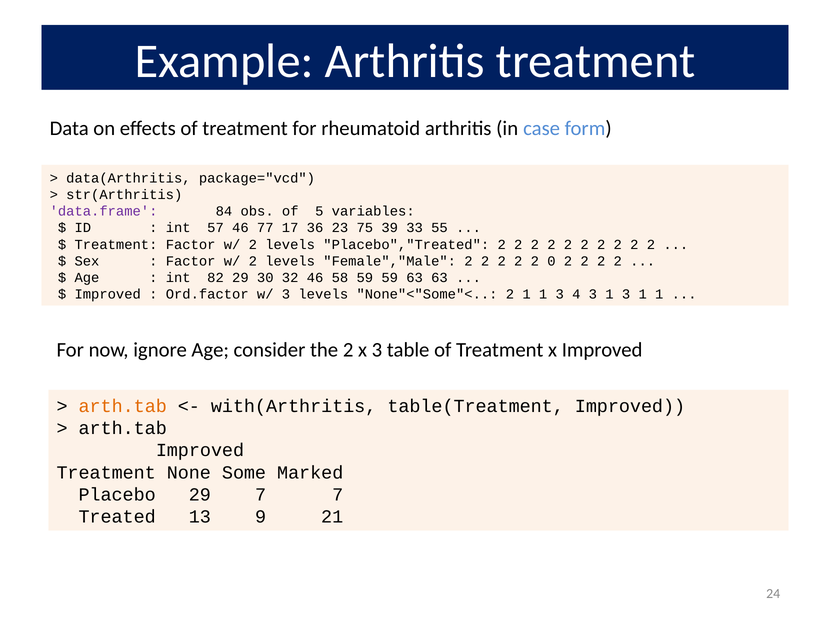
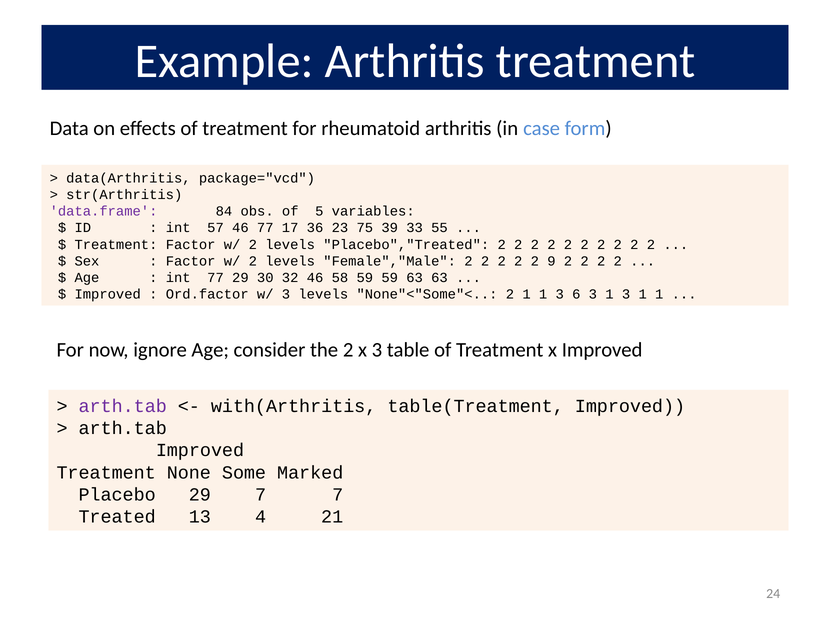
0: 0 -> 9
int 82: 82 -> 77
4: 4 -> 6
arth.tab at (123, 406) colour: orange -> purple
9: 9 -> 4
